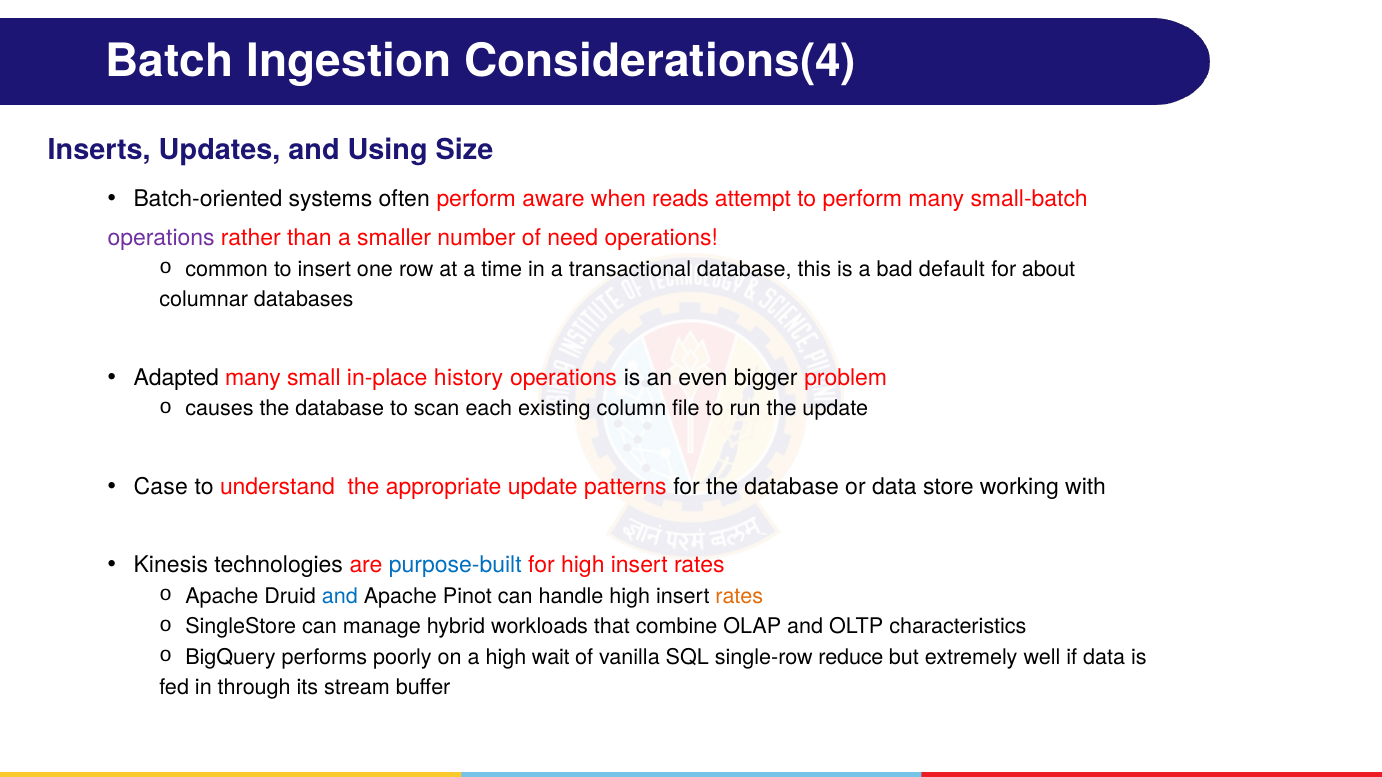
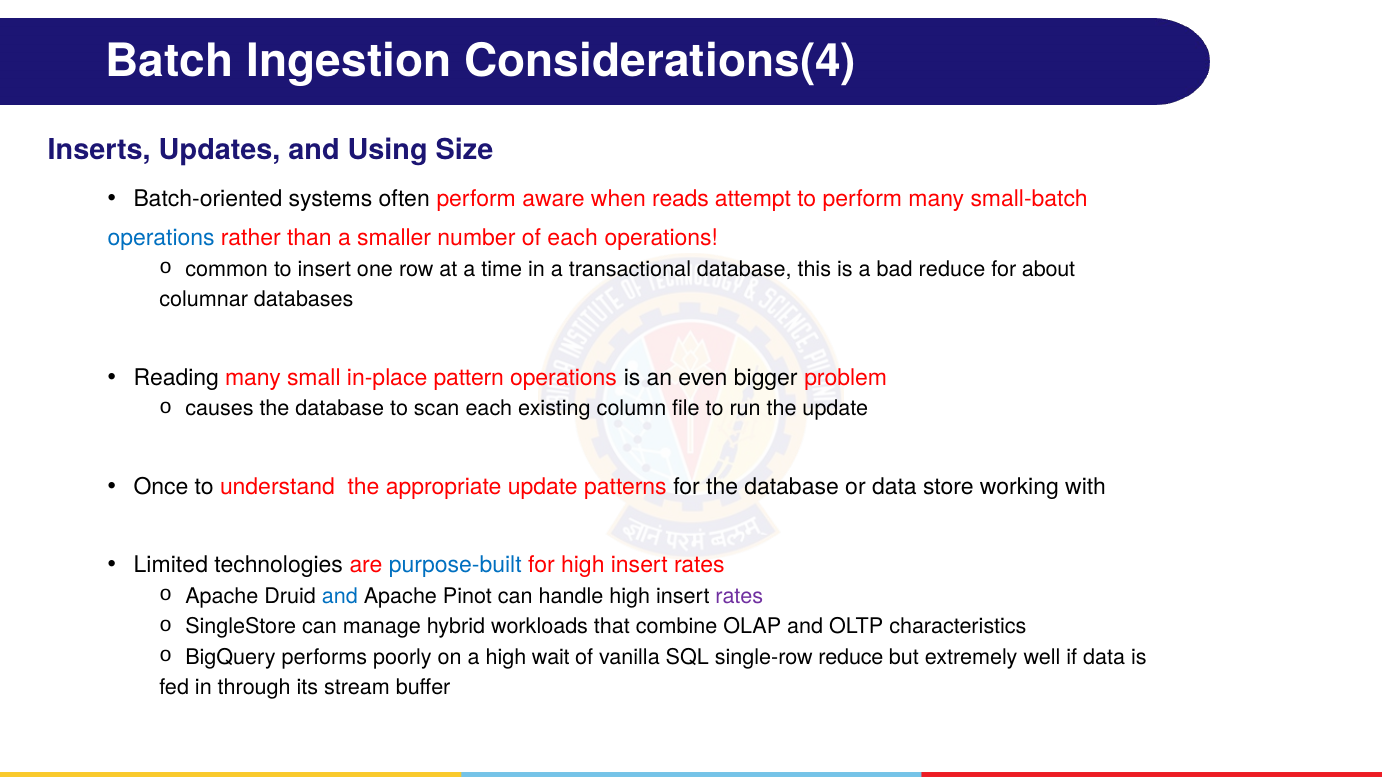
operations at (161, 238) colour: purple -> blue
of need: need -> each
bad default: default -> reduce
Adapted: Adapted -> Reading
history: history -> pattern
Case: Case -> Once
Kinesis: Kinesis -> Limited
rates at (739, 596) colour: orange -> purple
